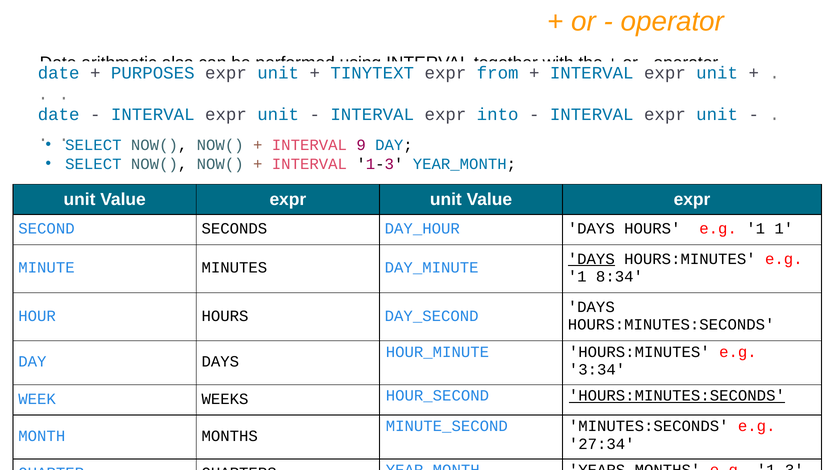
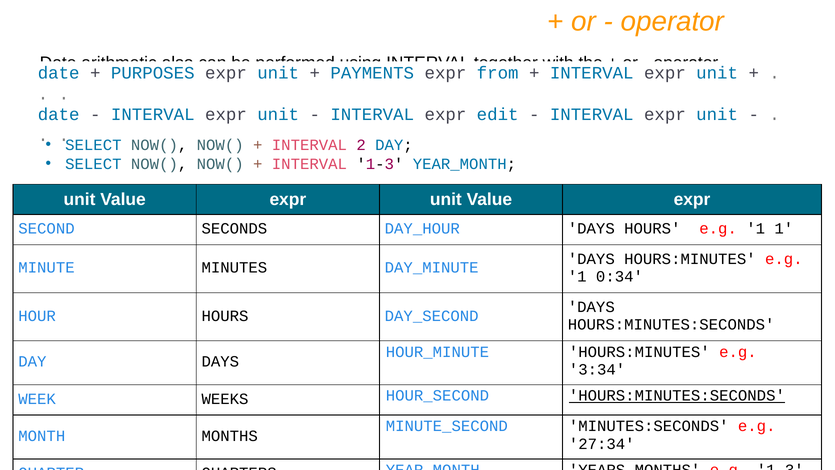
TINYTEXT: TINYTEXT -> PAYMENTS
into: into -> edit
9: 9 -> 2
DAYS at (591, 259) underline: present -> none
8:34: 8:34 -> 0:34
